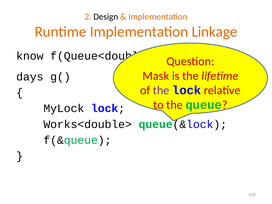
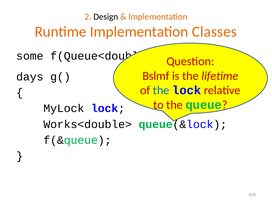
Linkage: Linkage -> Classes
know: know -> some
Mask: Mask -> Bslmf
the at (161, 90) colour: purple -> blue
